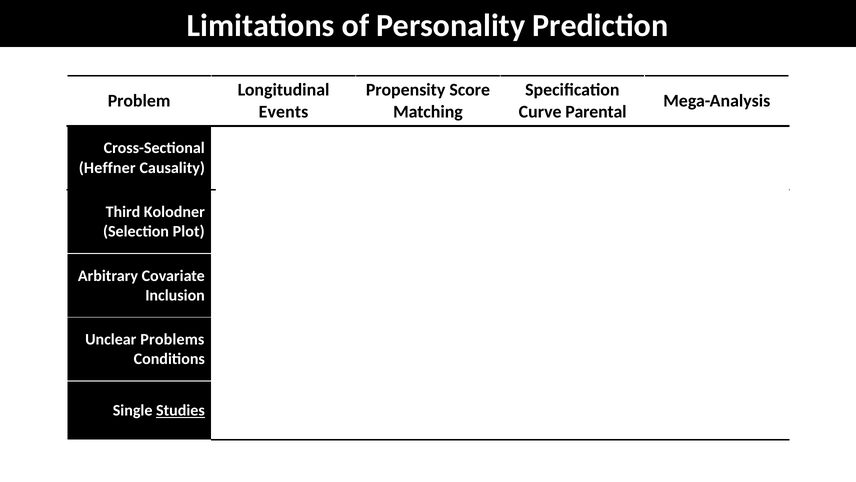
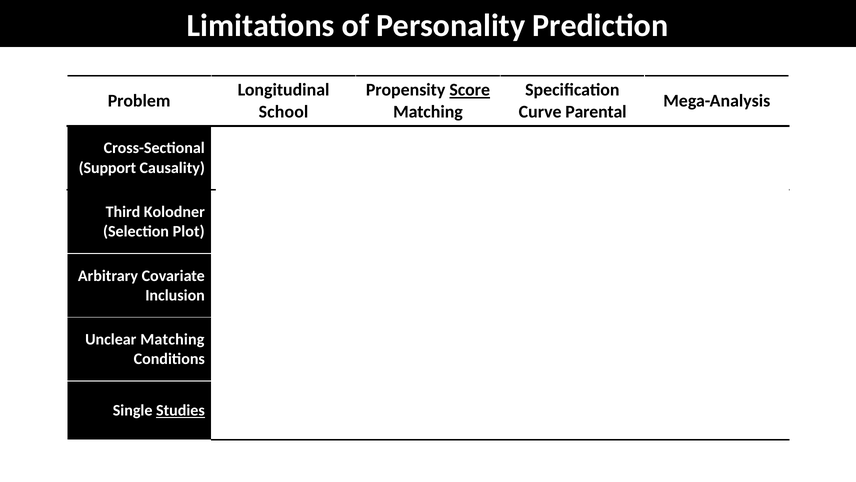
Score underline: none -> present
Events: Events -> School
Heffner: Heffner -> Support
Unclear Problems: Problems -> Matching
